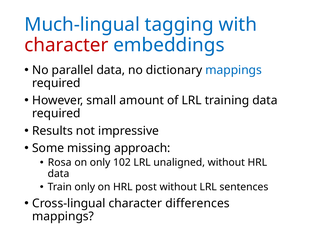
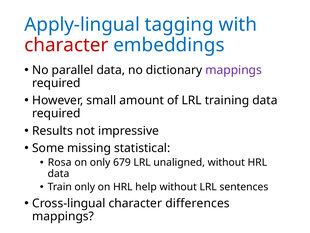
Much-lingual: Much-lingual -> Apply-lingual
mappings at (234, 70) colour: blue -> purple
approach: approach -> statistical
102: 102 -> 679
post: post -> help
